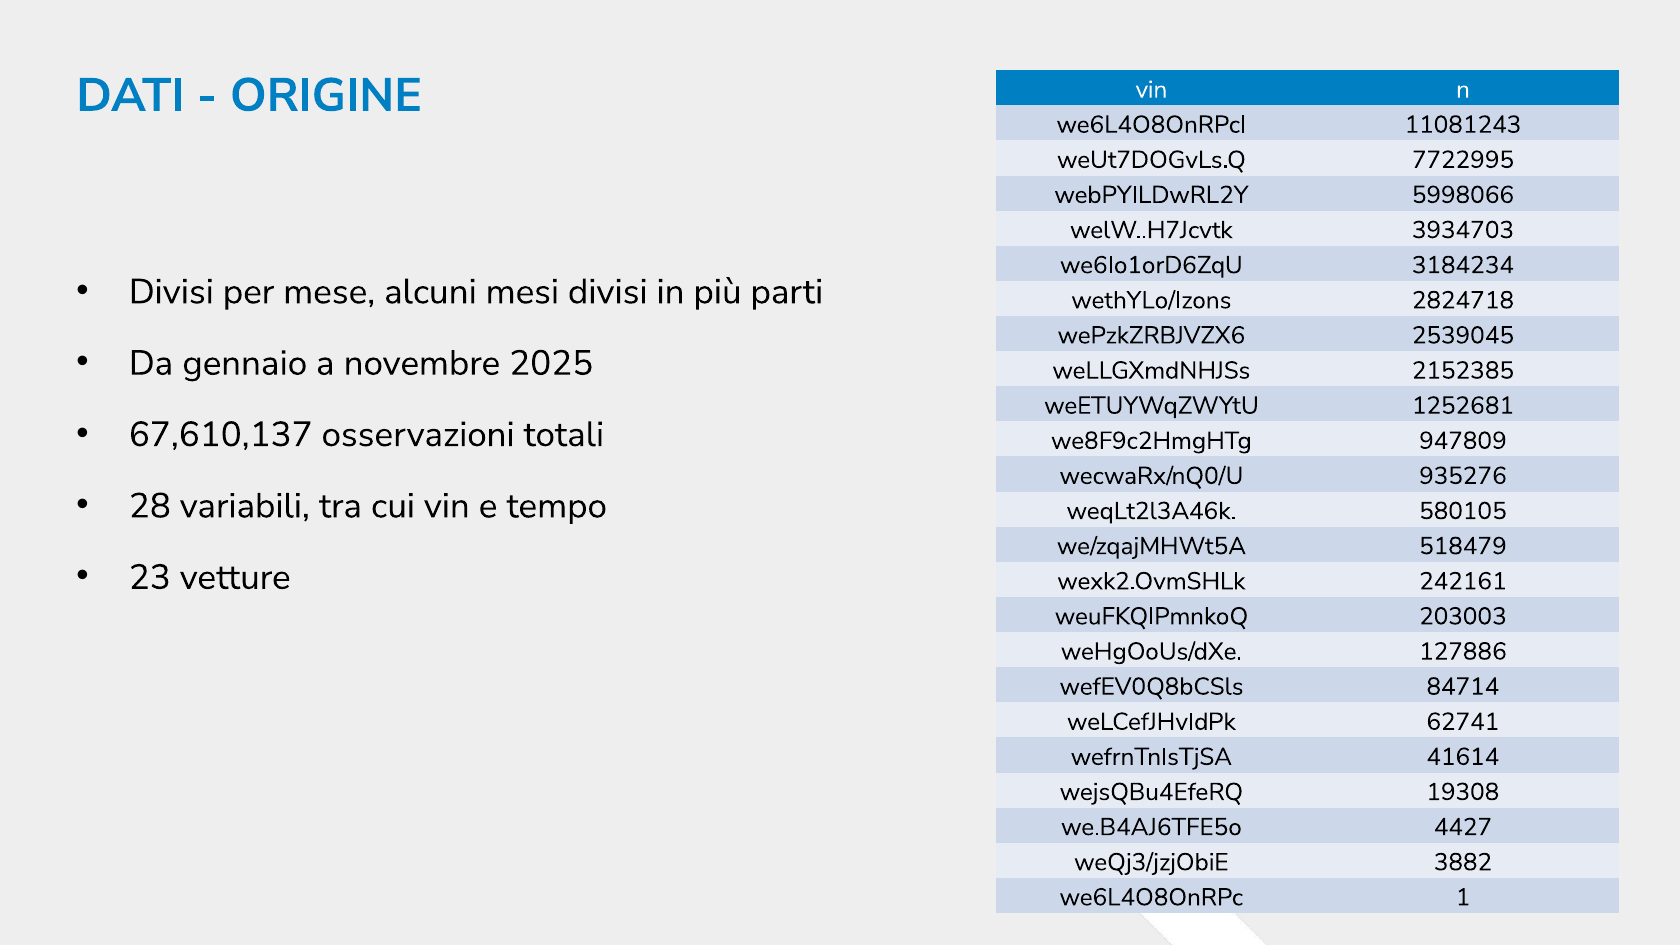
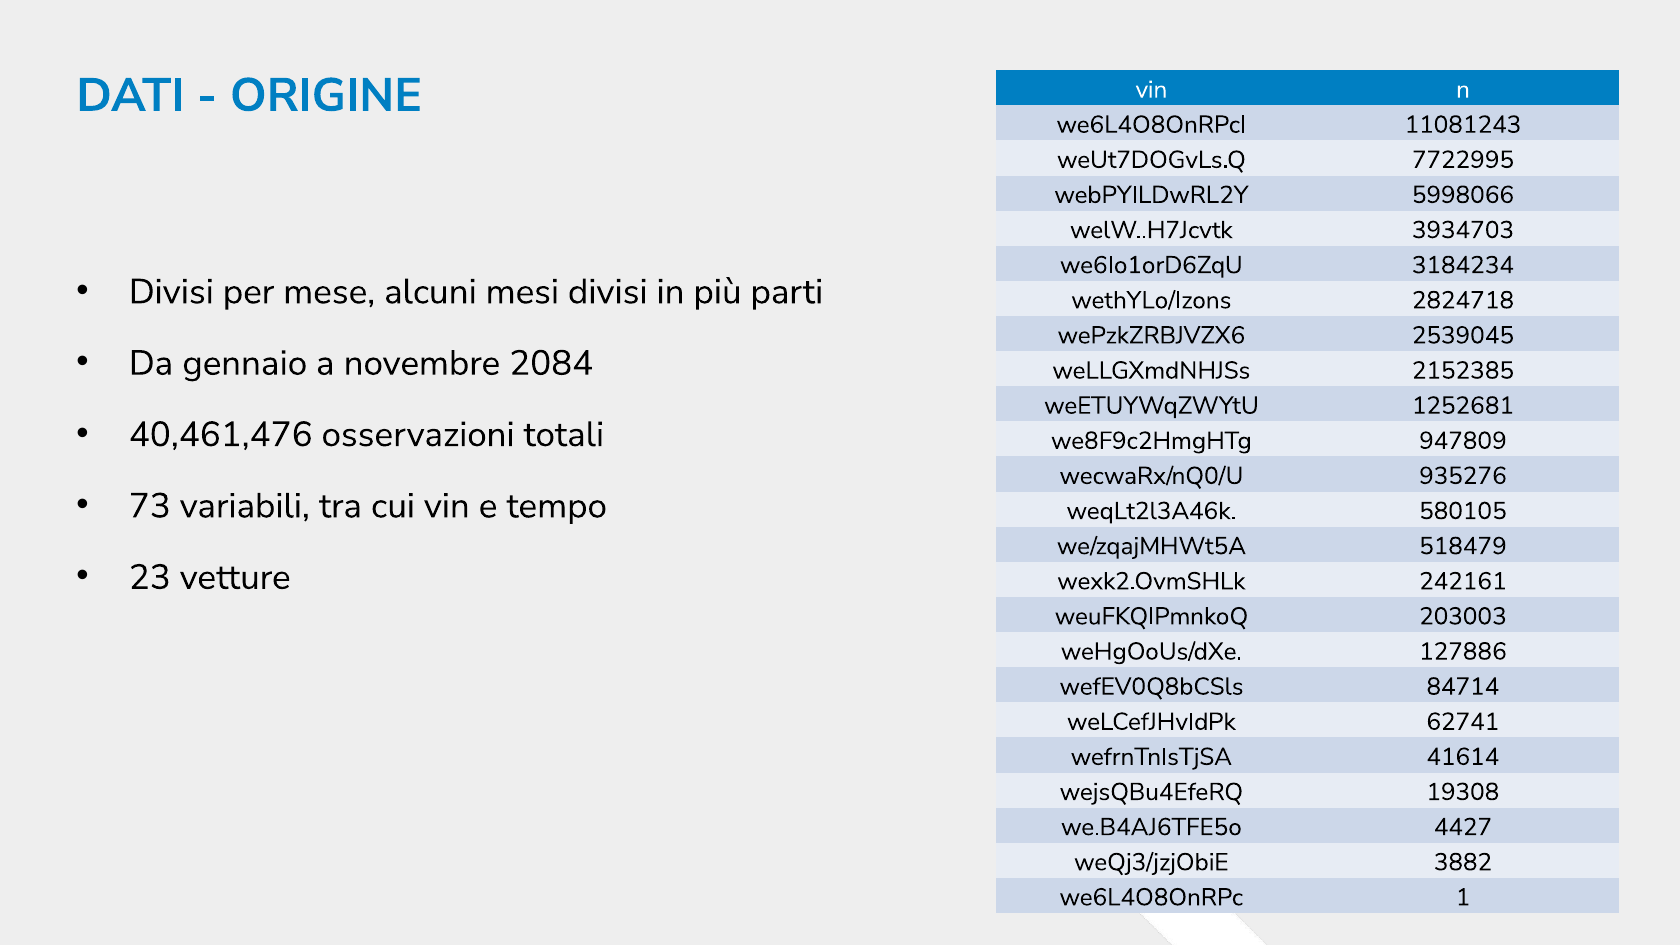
2025: 2025 -> 2084
67,610,137: 67,610,137 -> 40,461,476
28: 28 -> 73
